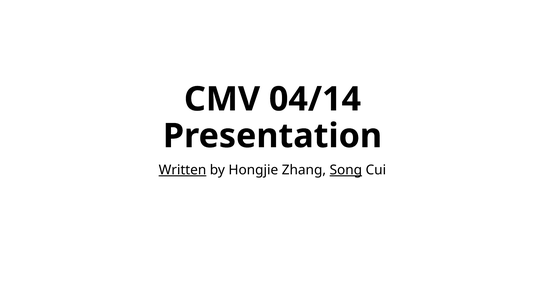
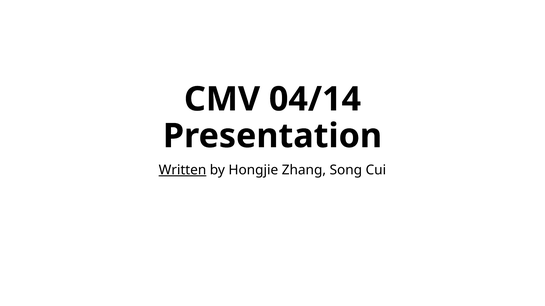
Song underline: present -> none
